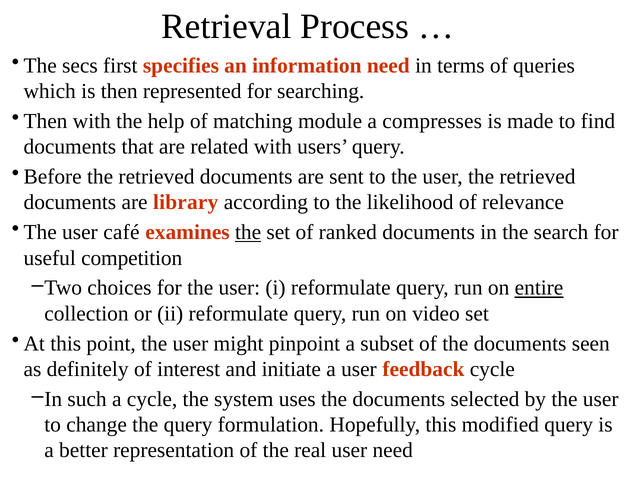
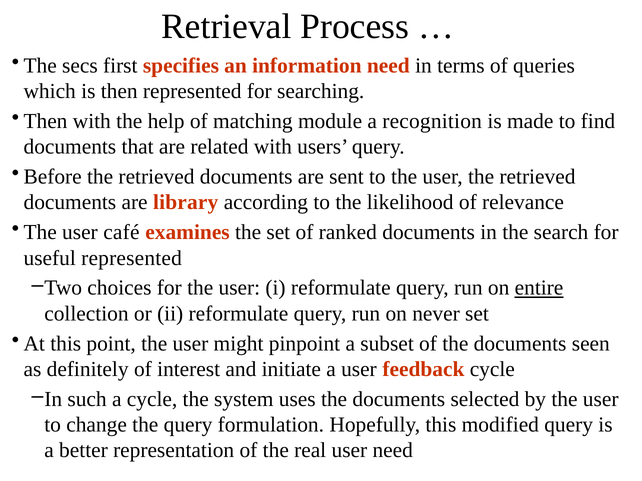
compresses: compresses -> recognition
the at (248, 233) underline: present -> none
useful competition: competition -> represented
video: video -> never
